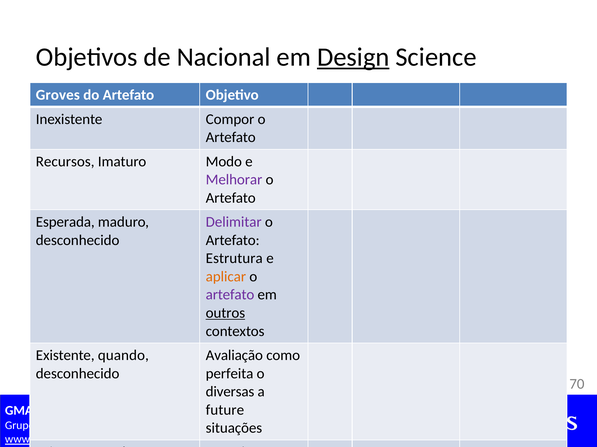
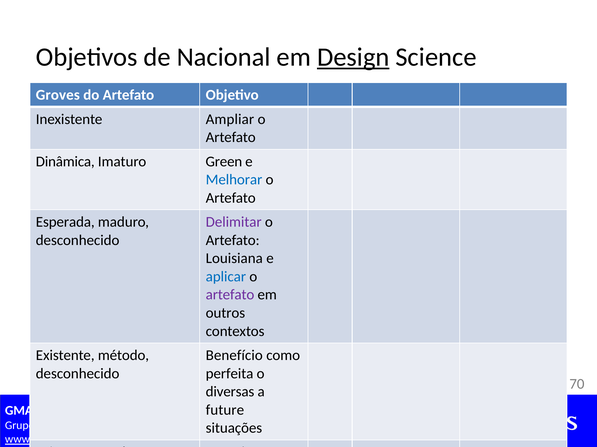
Compor: Compor -> Ampliar
Recursos: Recursos -> Dinâmica
Modo: Modo -> Green
Melhorar colour: purple -> blue
Estrutura: Estrutura -> Louisiana
aplicar colour: orange -> blue
outros underline: present -> none
quando: quando -> método
Avaliação: Avaliação -> Benefício
